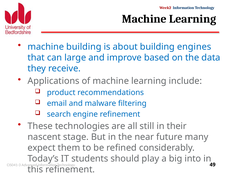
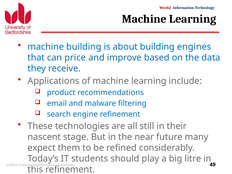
large: large -> price
into: into -> litre
